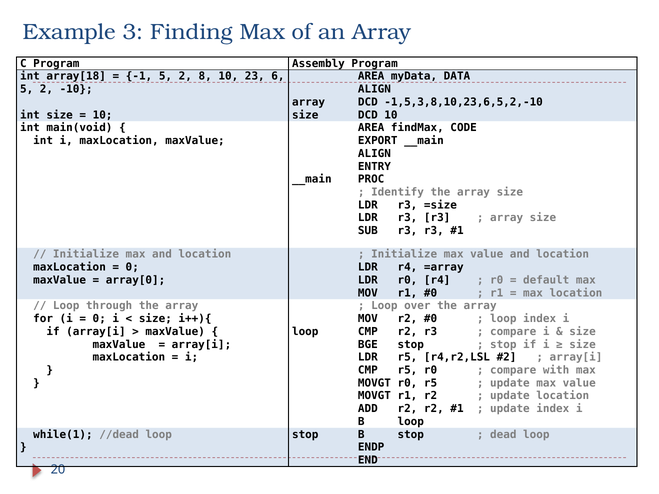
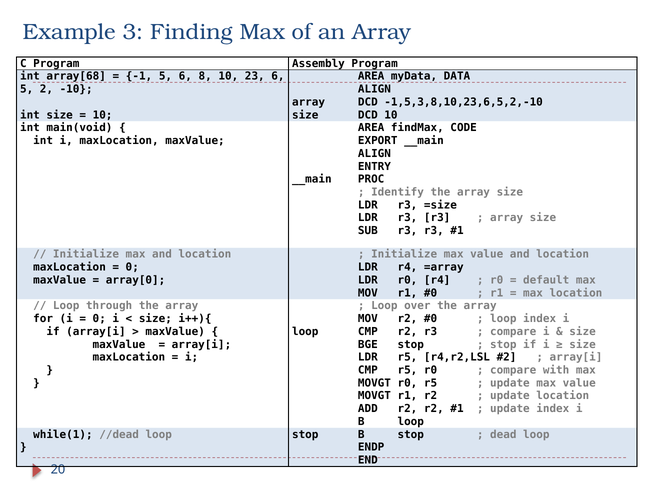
array[18: array[18 -> array[68
-1 5 2: 2 -> 6
